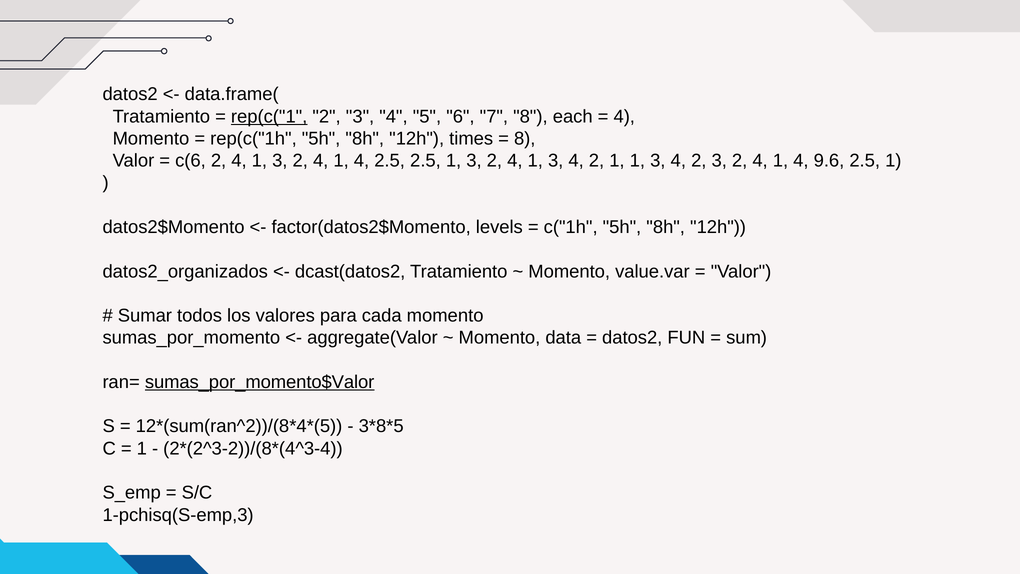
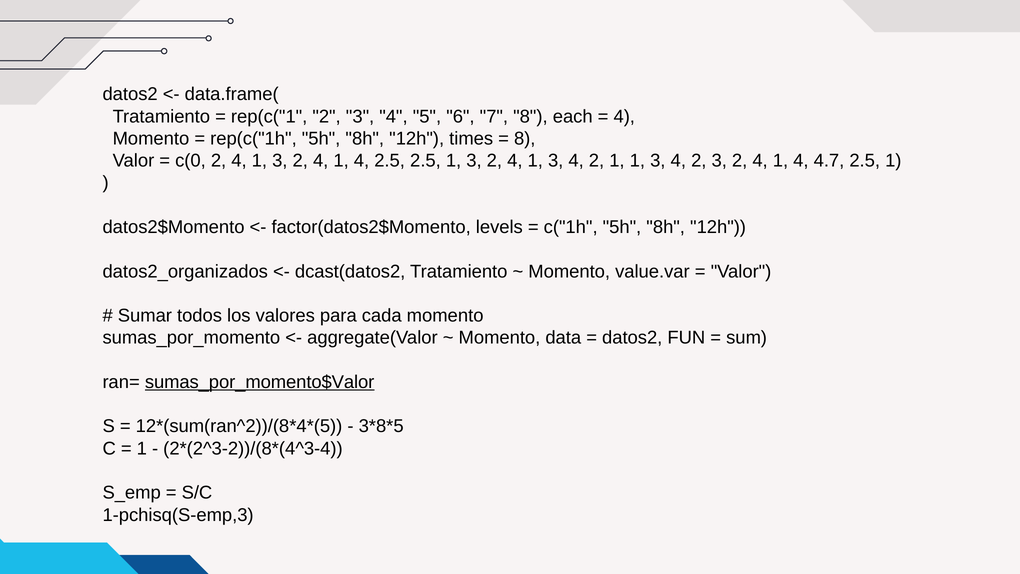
rep(c("1 underline: present -> none
c(6: c(6 -> c(0
9.6: 9.6 -> 4.7
